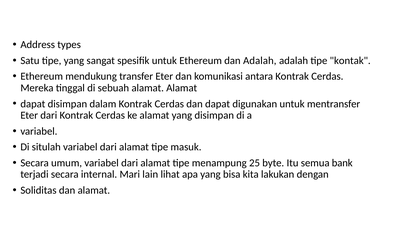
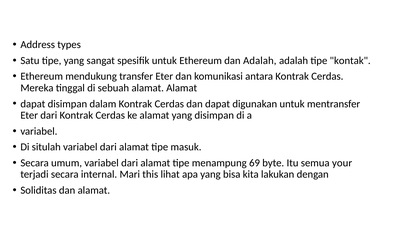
25: 25 -> 69
bank: bank -> your
lain: lain -> this
